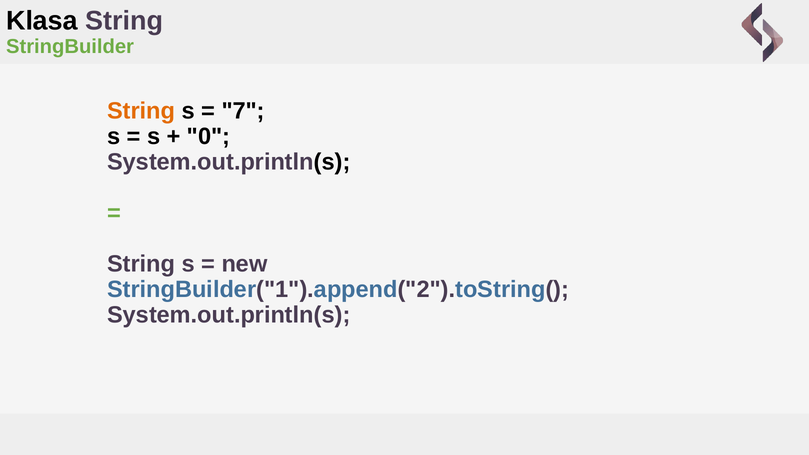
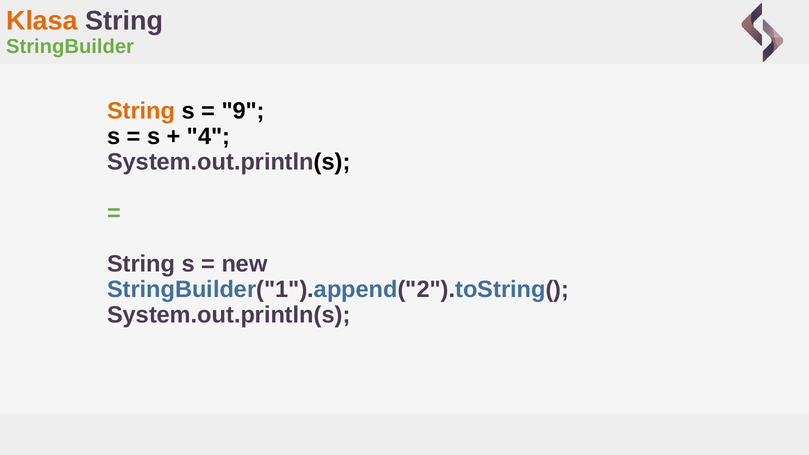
Klasa colour: black -> orange
7: 7 -> 9
0: 0 -> 4
